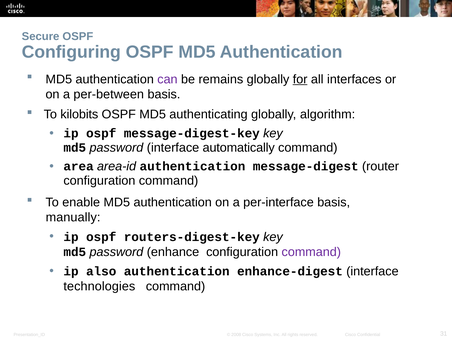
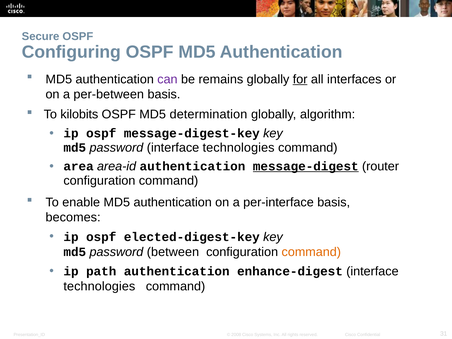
authenticating: authenticating -> determination
password interface automatically: automatically -> technologies
message-digest underline: none -> present
manually: manually -> becomes
routers-digest-key: routers-digest-key -> elected-digest-key
enhance: enhance -> between
command at (311, 252) colour: purple -> orange
also: also -> path
